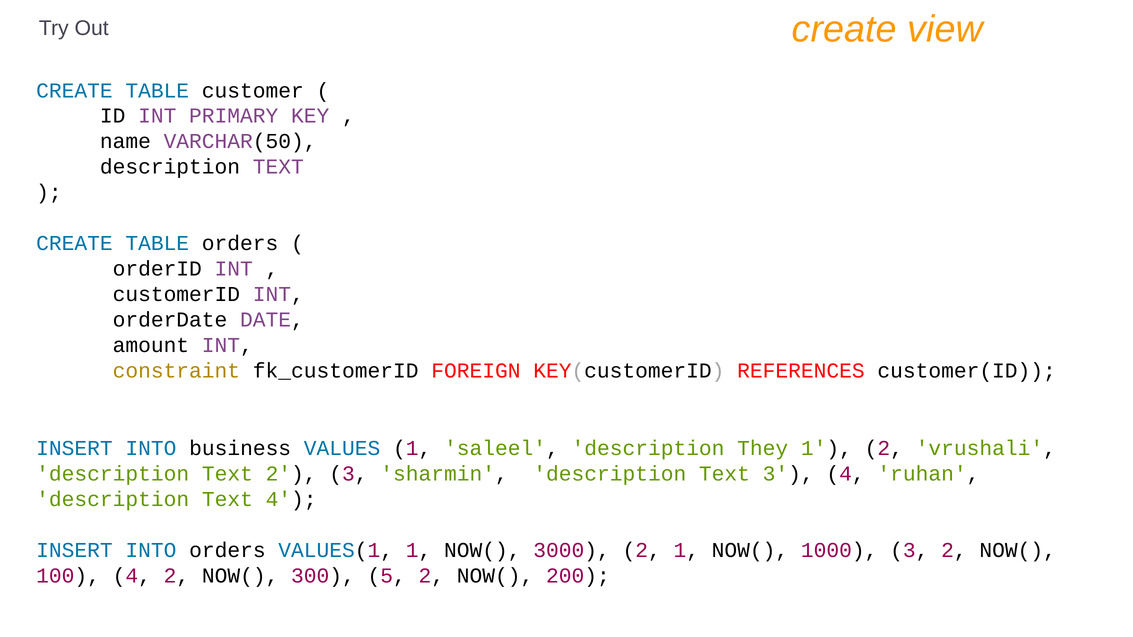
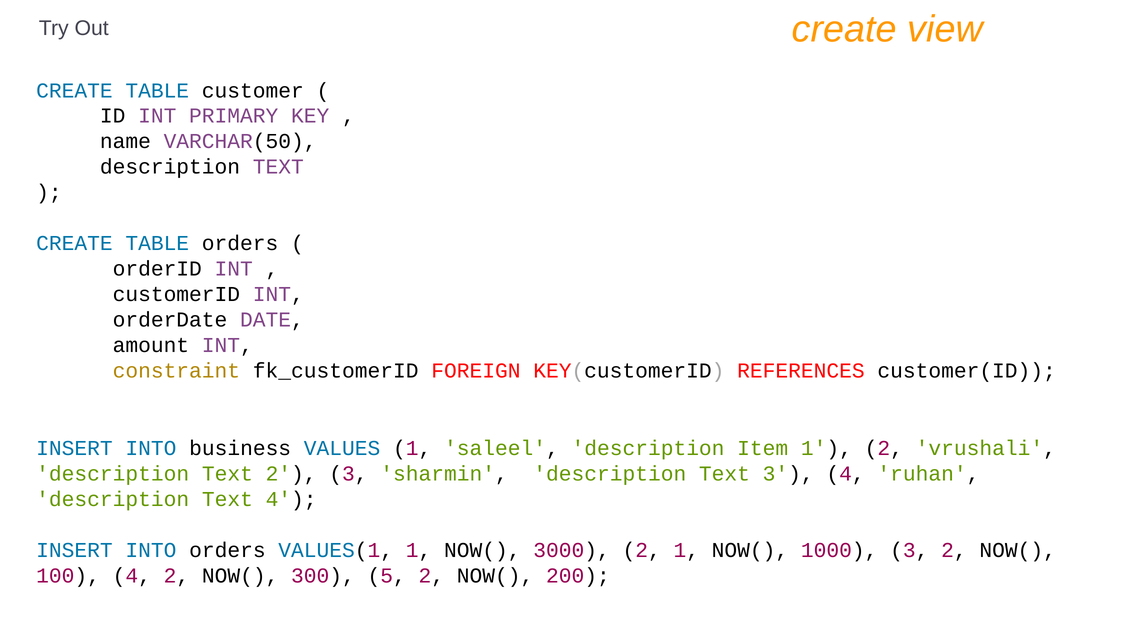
They: They -> Item
